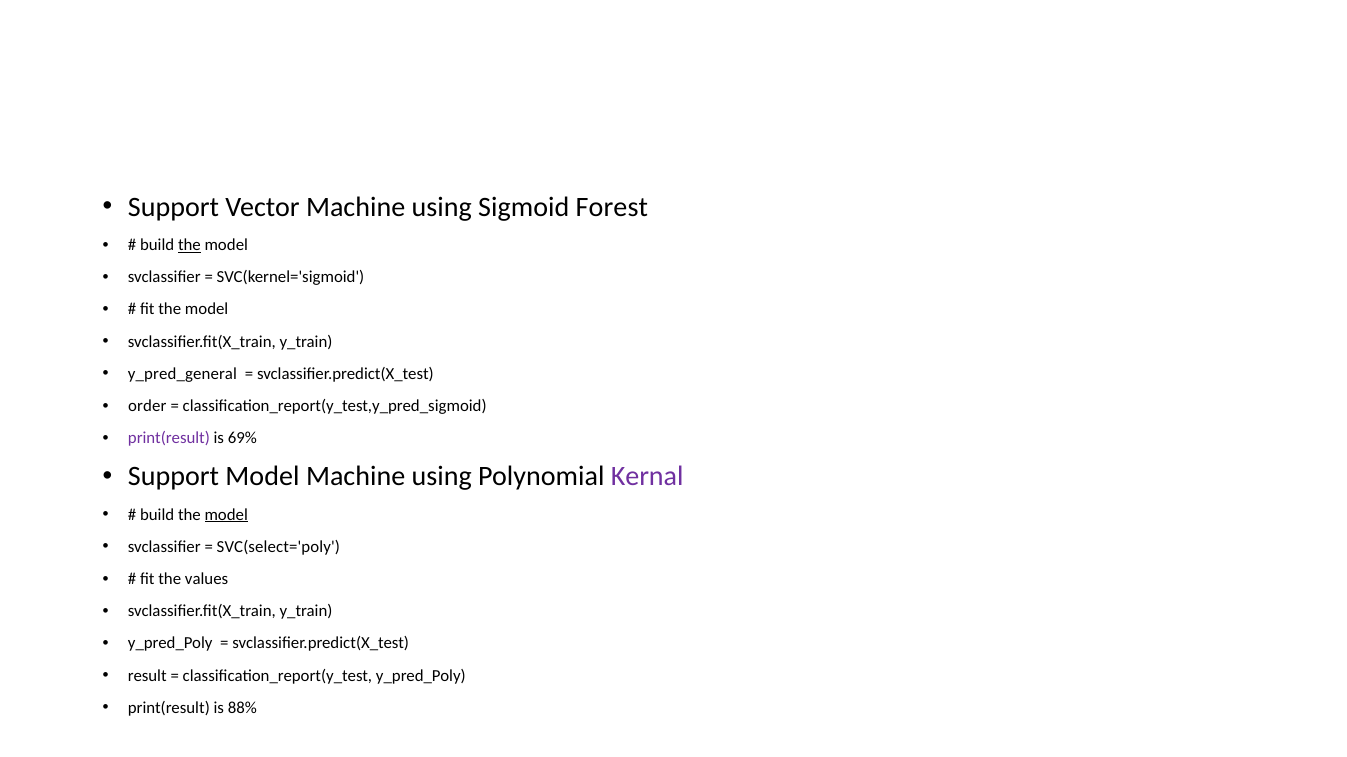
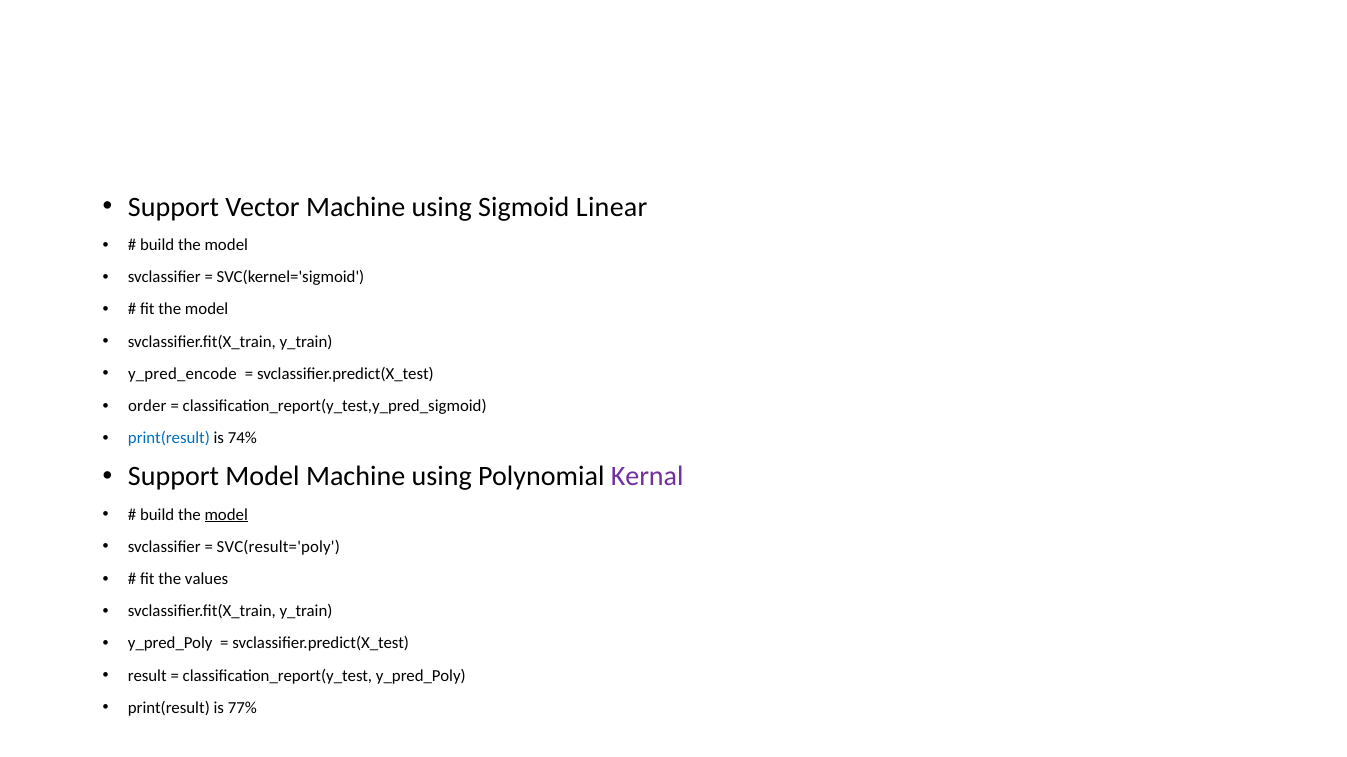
Forest: Forest -> Linear
the at (189, 245) underline: present -> none
y_pred_general: y_pred_general -> y_pred_encode
print(result at (169, 439) colour: purple -> blue
69%: 69% -> 74%
SVC(select='poly: SVC(select='poly -> SVC(result='poly
88%: 88% -> 77%
